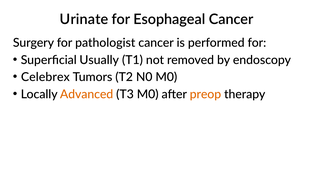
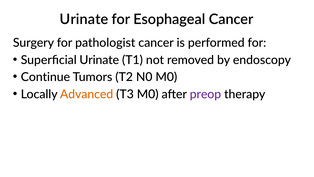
Superficial Usually: Usually -> Urinate
Celebrex: Celebrex -> Continue
preop colour: orange -> purple
